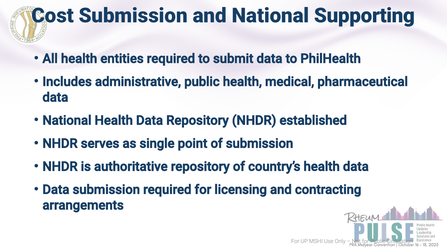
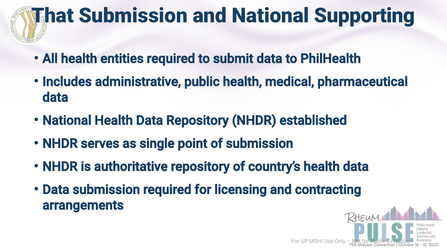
Cost: Cost -> That
